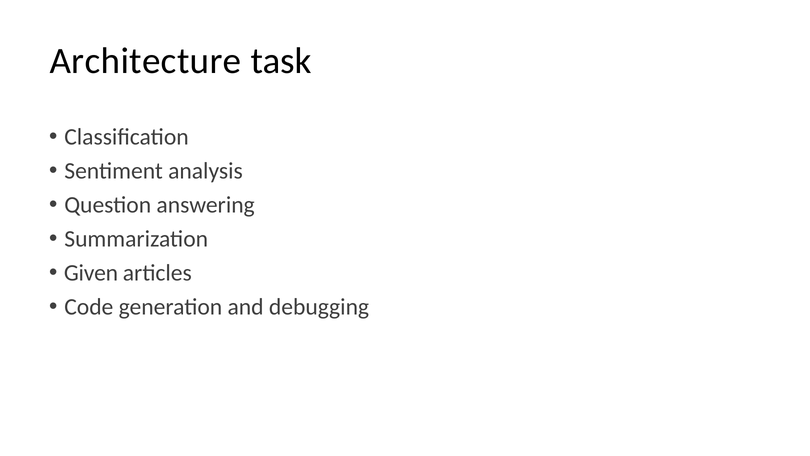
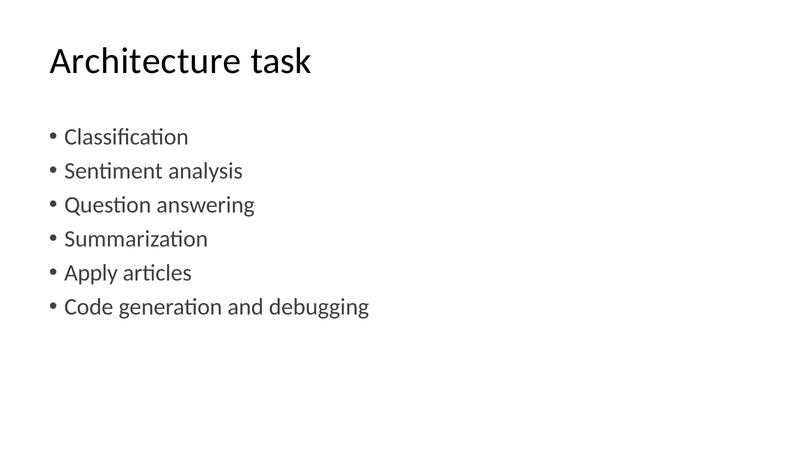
Given: Given -> Apply
